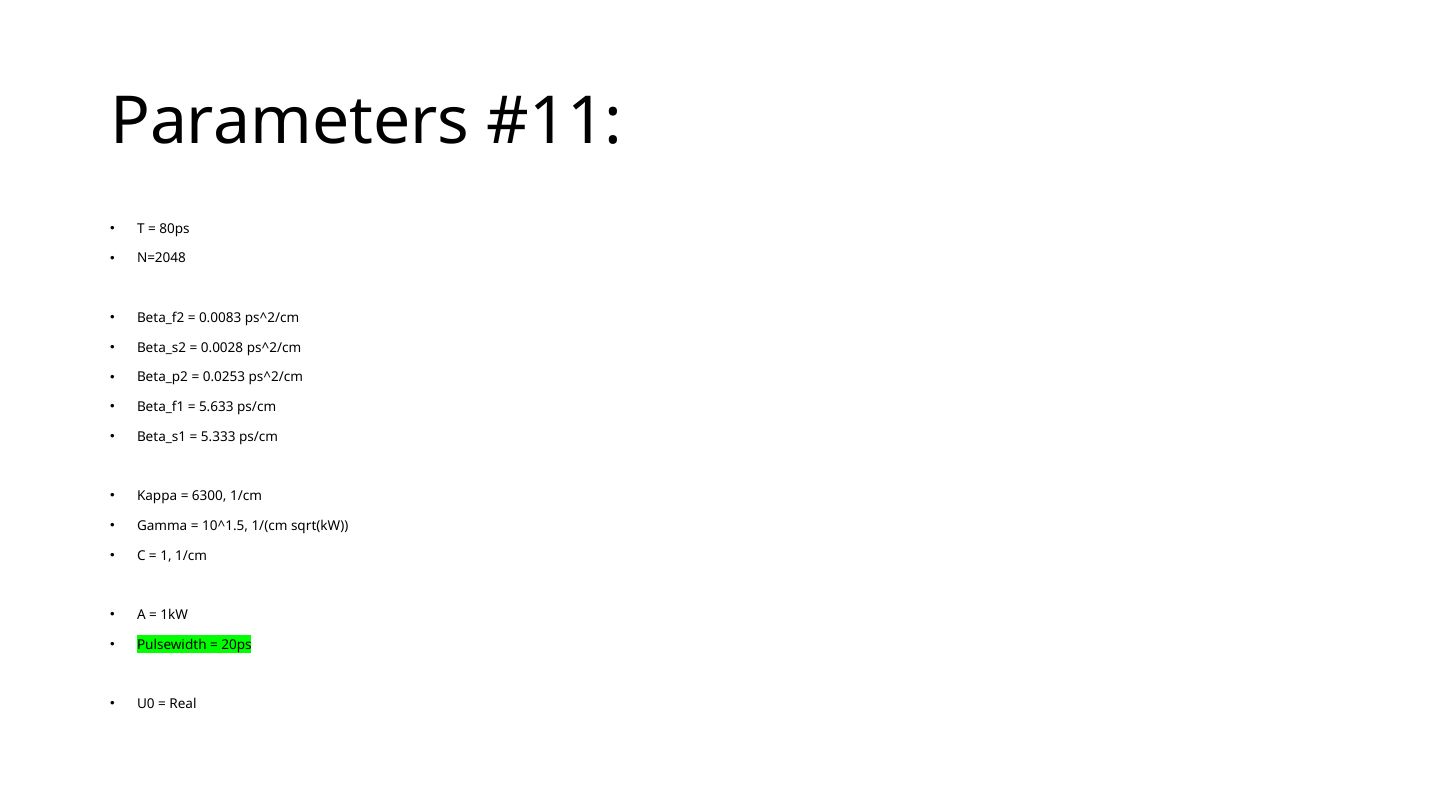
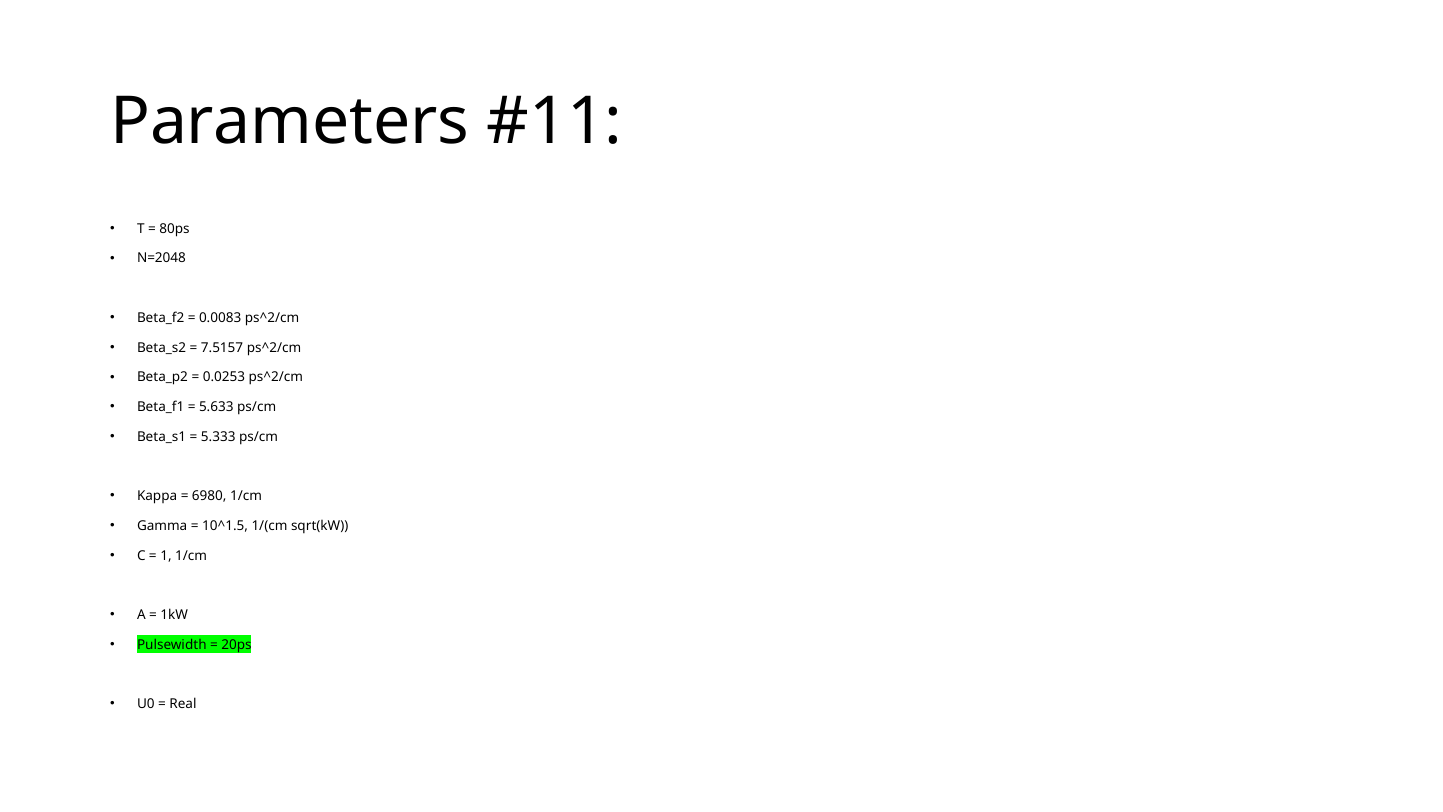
0.0028: 0.0028 -> 7.5157
6300: 6300 -> 6980
